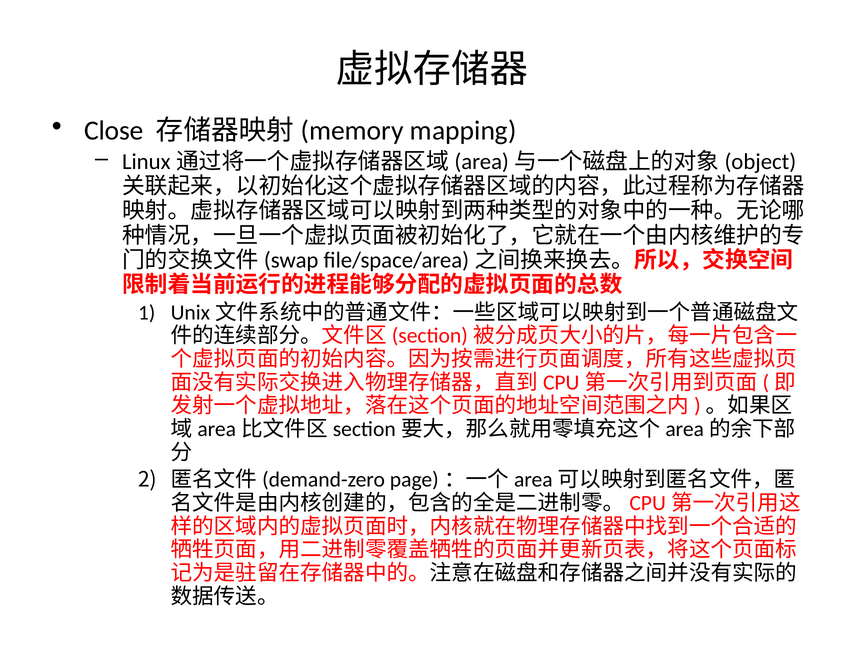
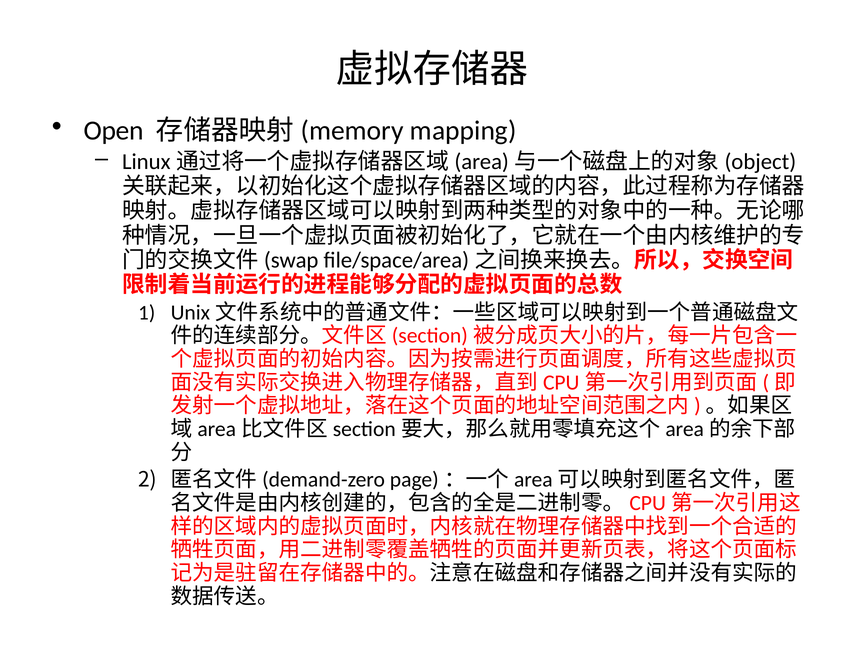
Close: Close -> Open
